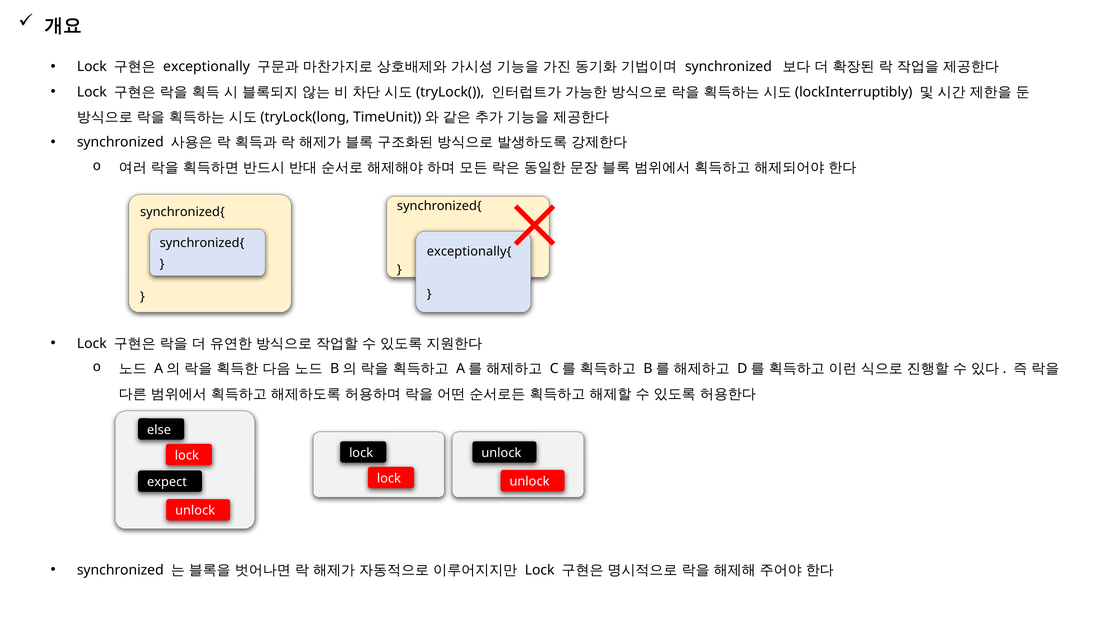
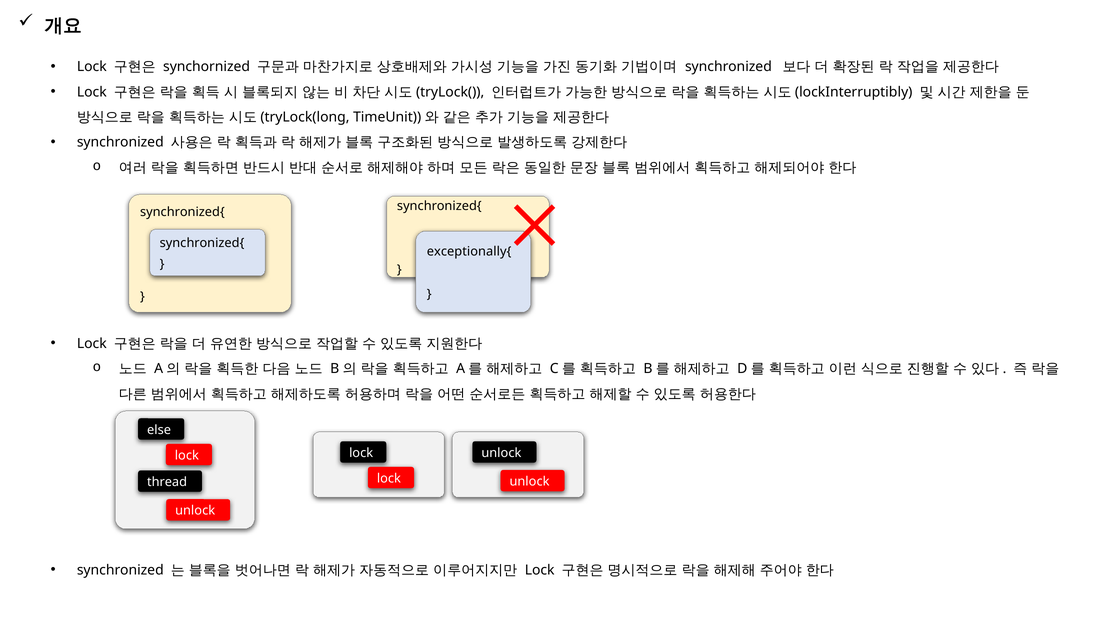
exceptionally: exceptionally -> synchornized
expect: expect -> thread
